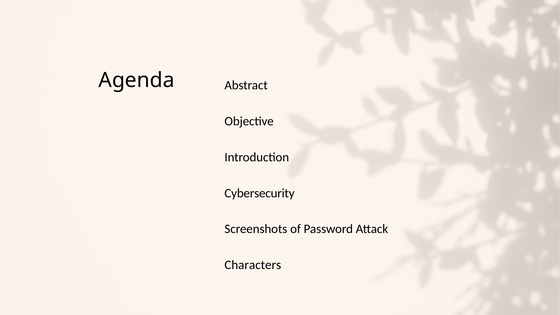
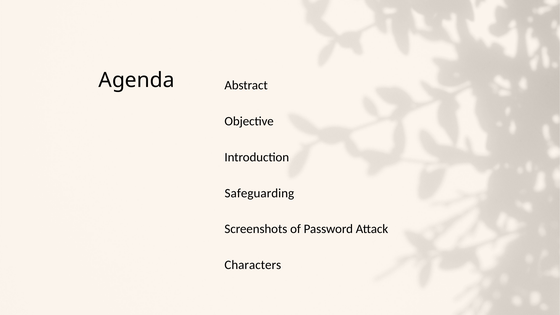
Cybersecurity: Cybersecurity -> Safeguarding
